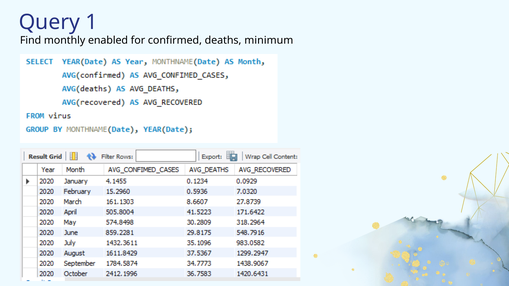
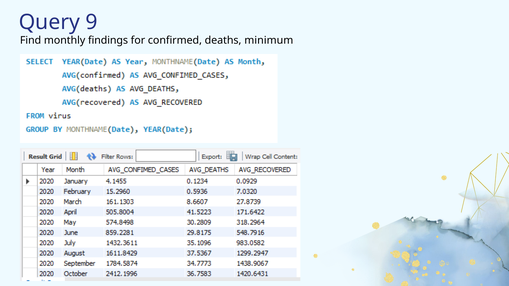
1: 1 -> 9
enabled: enabled -> findings
